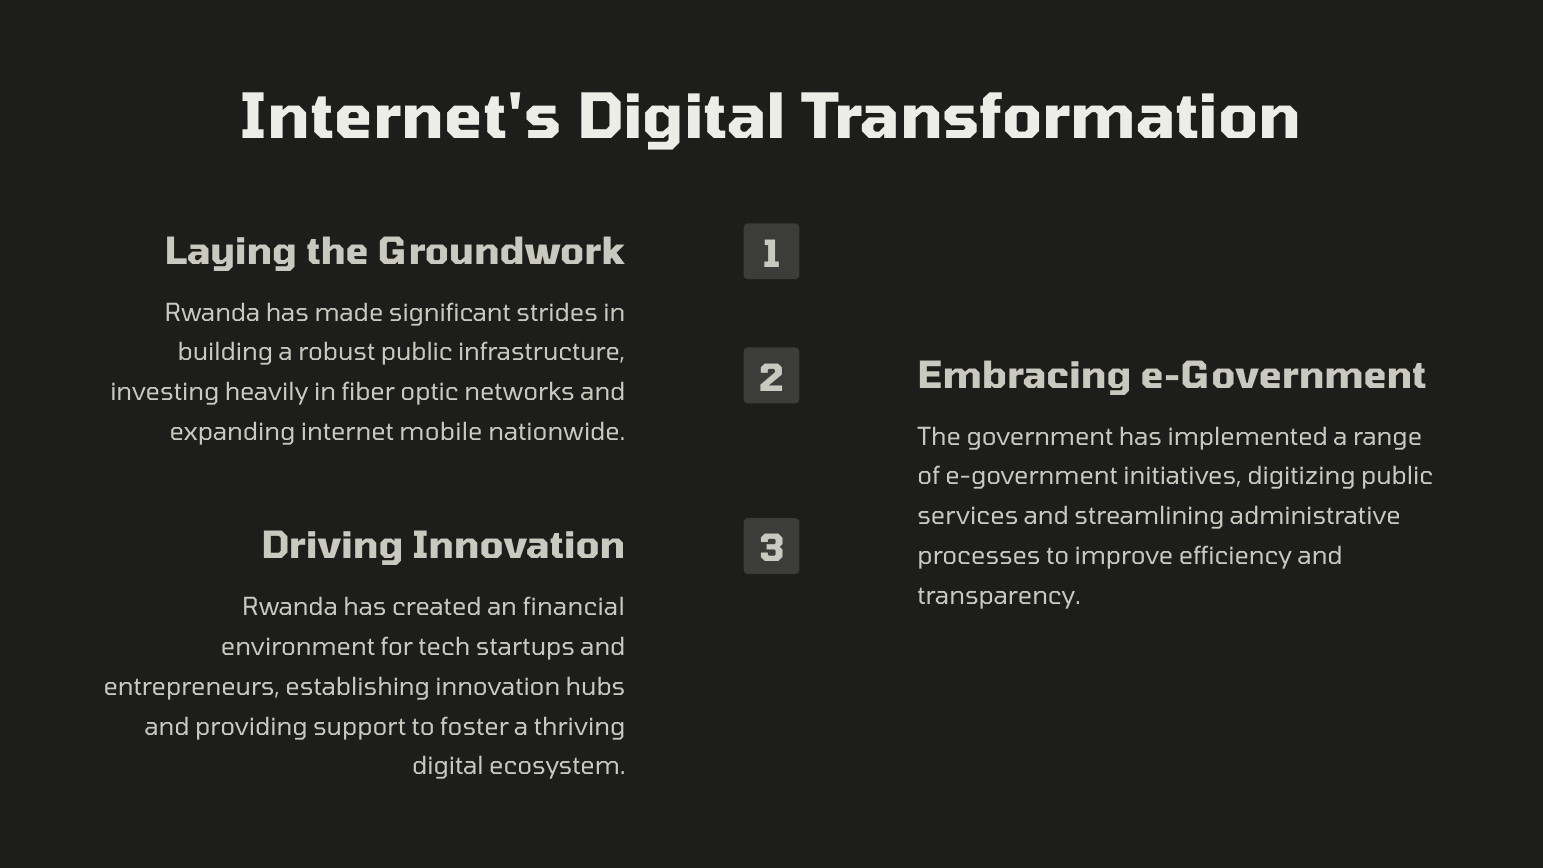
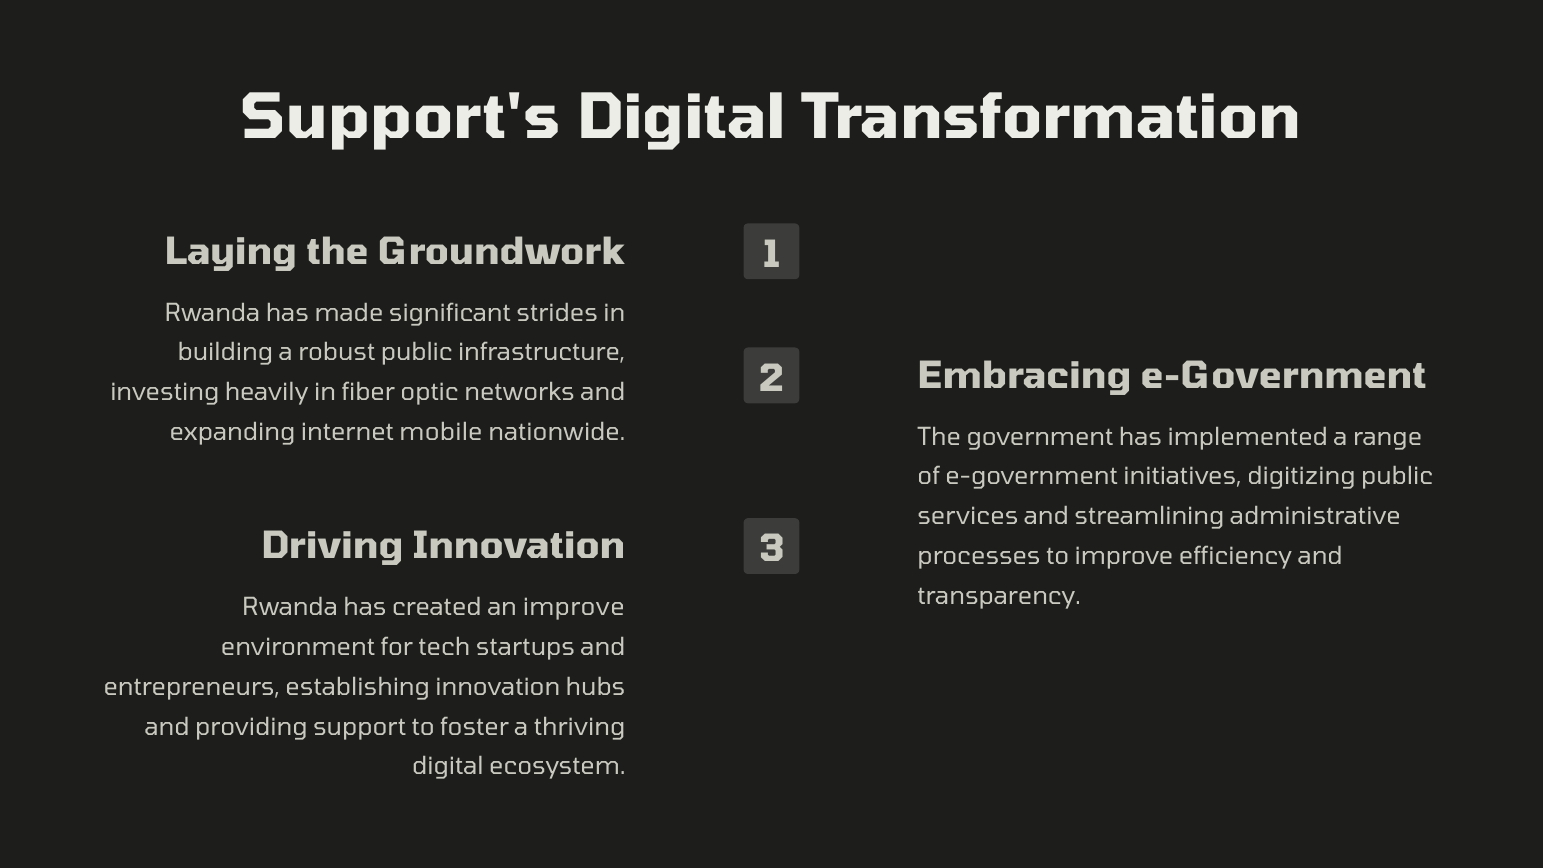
Internet's: Internet's -> Support's
an financial: financial -> improve
